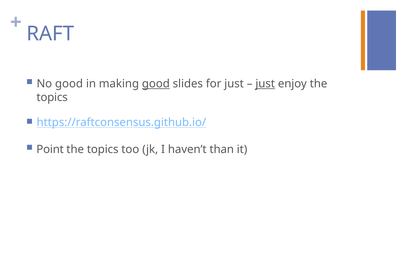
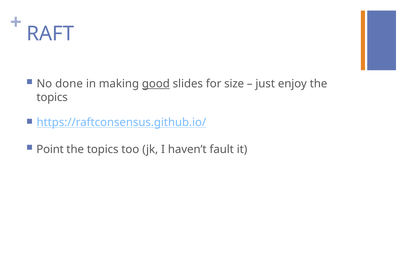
No good: good -> done
for just: just -> size
just at (265, 84) underline: present -> none
than: than -> fault
